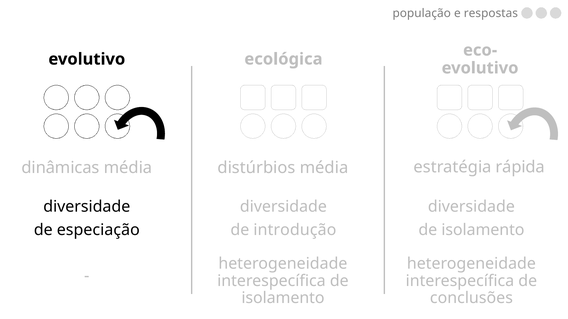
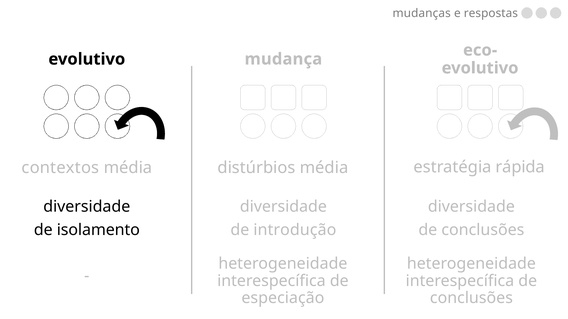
população: população -> mudanças
ecológica: ecológica -> mudança
dinâmicas: dinâmicas -> contextos
especiação: especiação -> isolamento
isolamento at (483, 230): isolamento -> conclusões
isolamento at (283, 298): isolamento -> especiação
